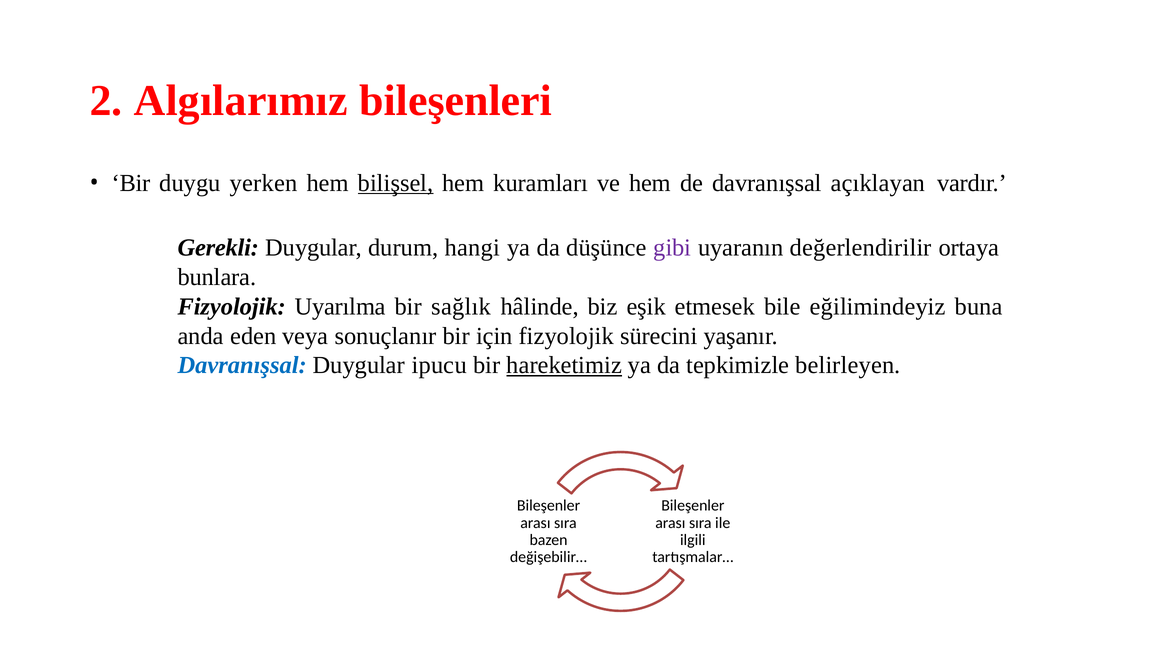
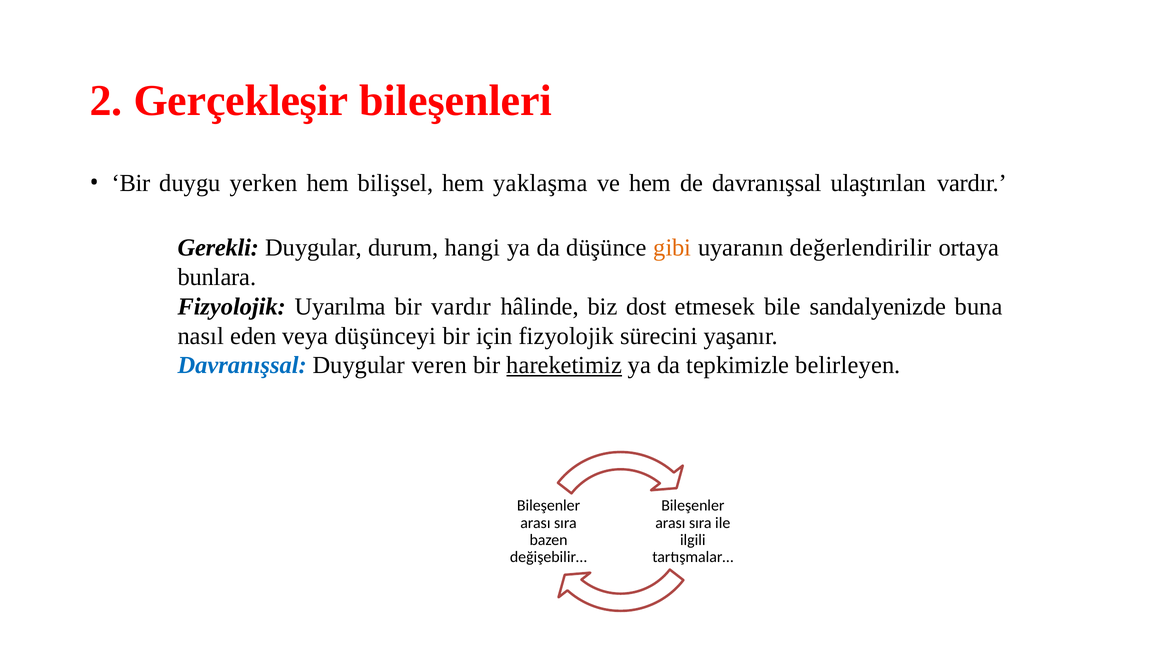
Algılarımız: Algılarımız -> Gerçekleşir
bilişsel underline: present -> none
kuramları: kuramları -> yaklaşma
açıklayan: açıklayan -> ulaştırılan
gibi colour: purple -> orange
bir sağlık: sağlık -> vardır
eşik: eşik -> dost
eğilimindeyiz: eğilimindeyiz -> sandalyenizde
anda: anda -> nasıl
sonuçlanır: sonuçlanır -> düşünceyi
ipucu: ipucu -> veren
